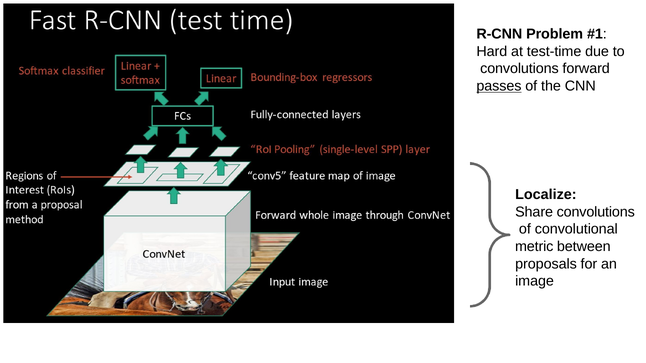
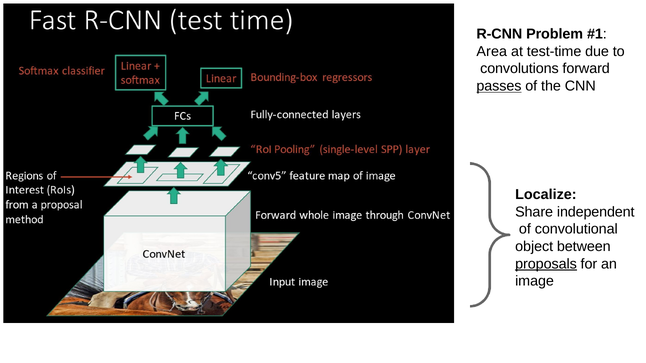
Hard: Hard -> Area
Share convolutions: convolutions -> independent
metric: metric -> object
proposals underline: none -> present
